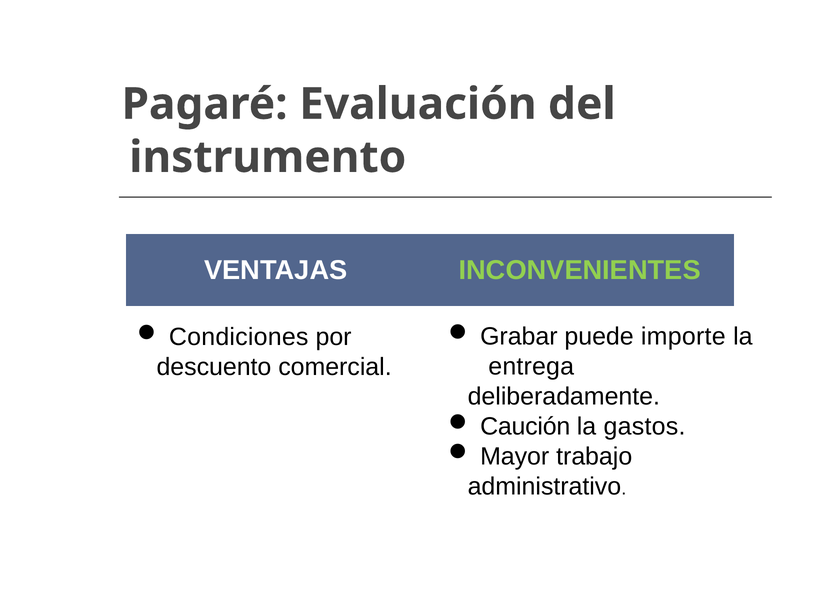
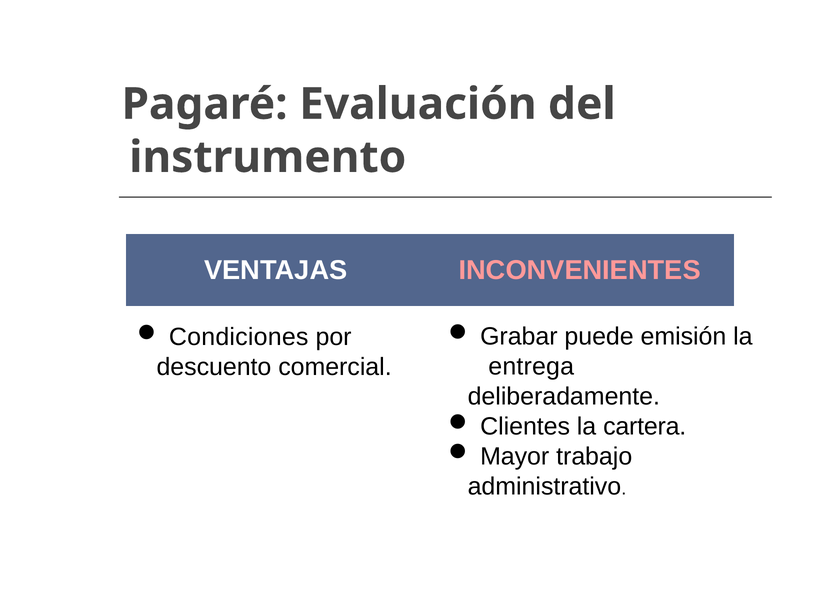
INCONVENIENTES colour: light green -> pink
importe: importe -> emisión
Caución: Caución -> Clientes
gastos: gastos -> cartera
